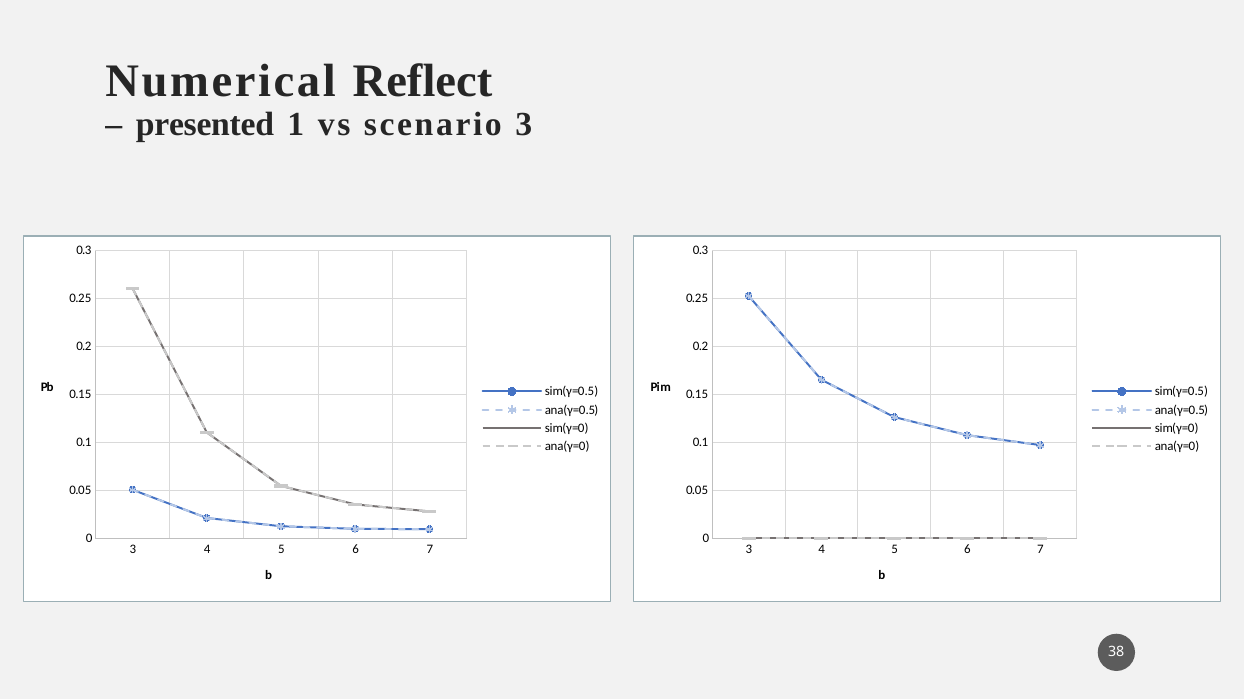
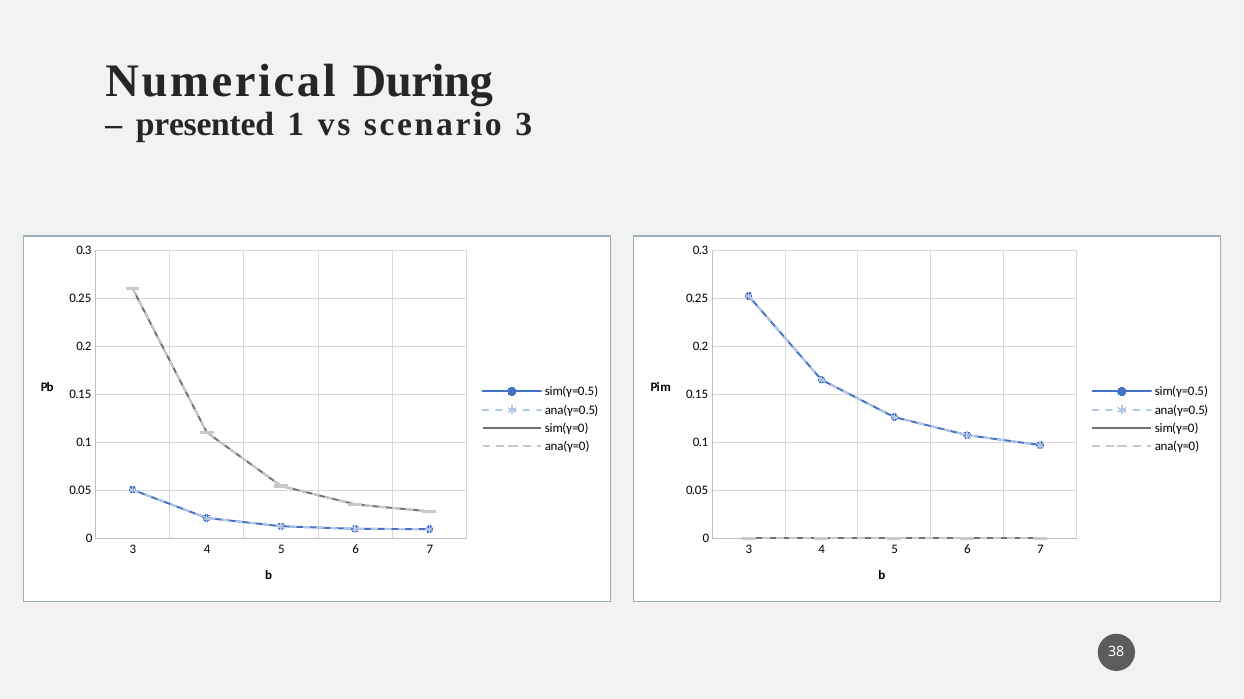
Reflect: Reflect -> During
